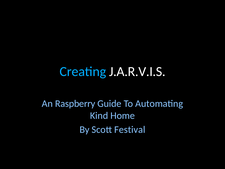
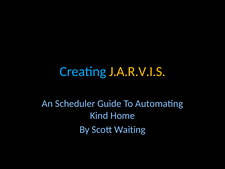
J.A.R.V.I.S colour: white -> yellow
Raspberry: Raspberry -> Scheduler
Festival: Festival -> Waiting
